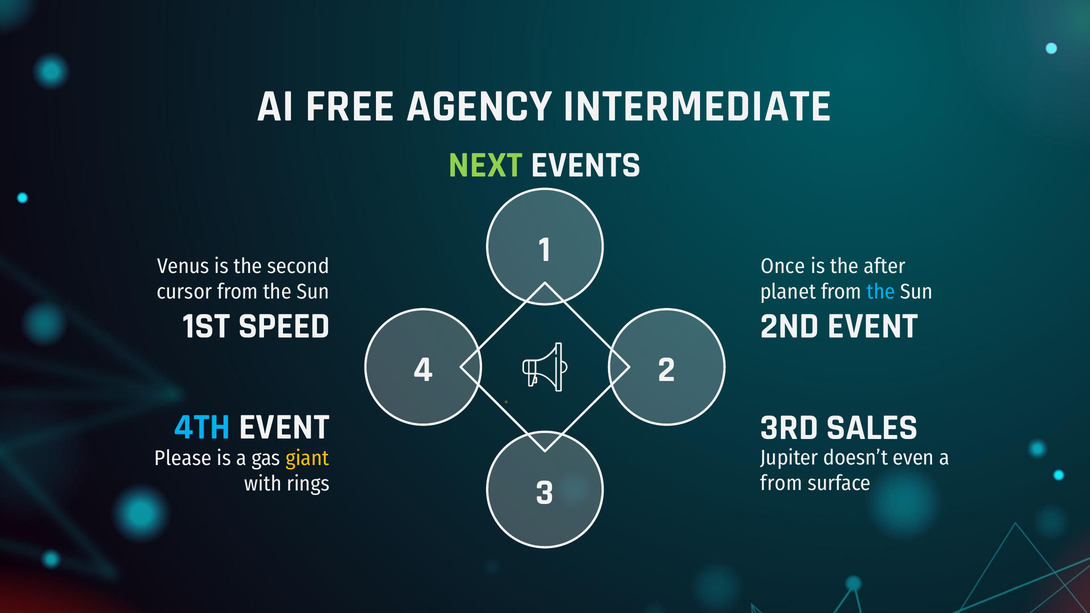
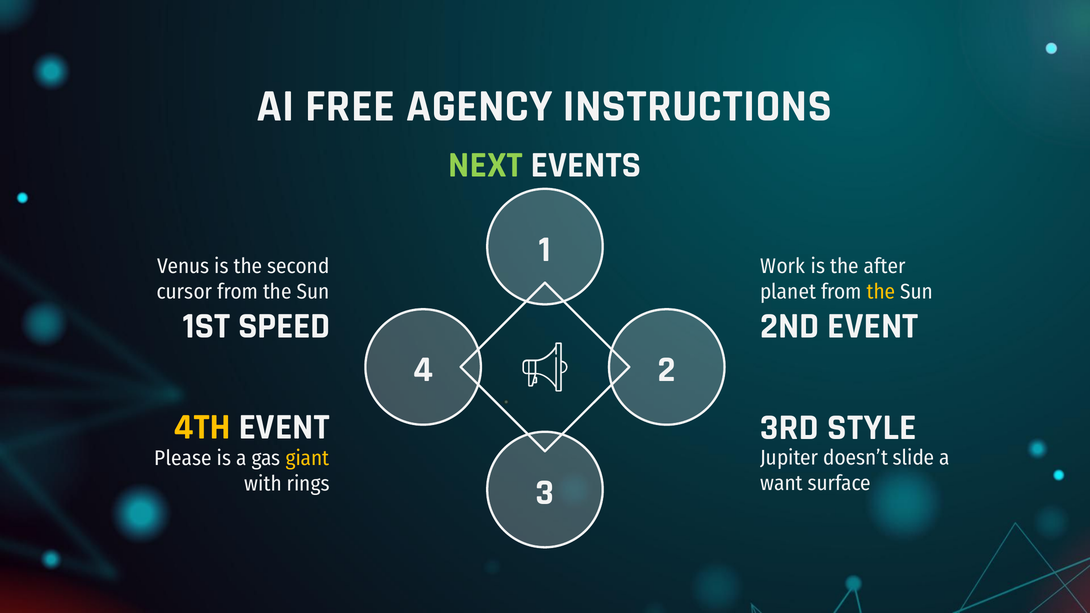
INTERMEDIATE: INTERMEDIATE -> INSTRUCTIONS
Once: Once -> Work
the at (881, 292) colour: light blue -> yellow
4TH colour: light blue -> yellow
SALES: SALES -> STYLE
even: even -> slide
from at (781, 483): from -> want
